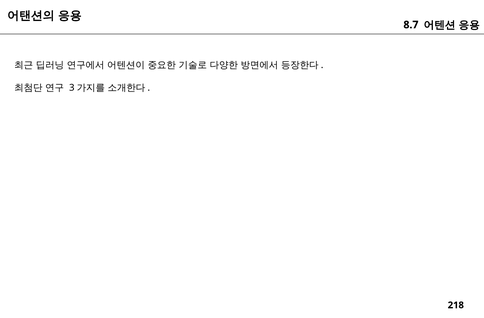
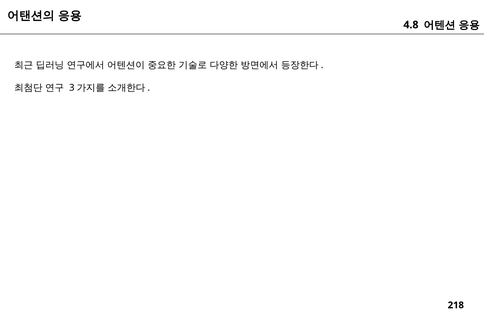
8.7: 8.7 -> 4.8
